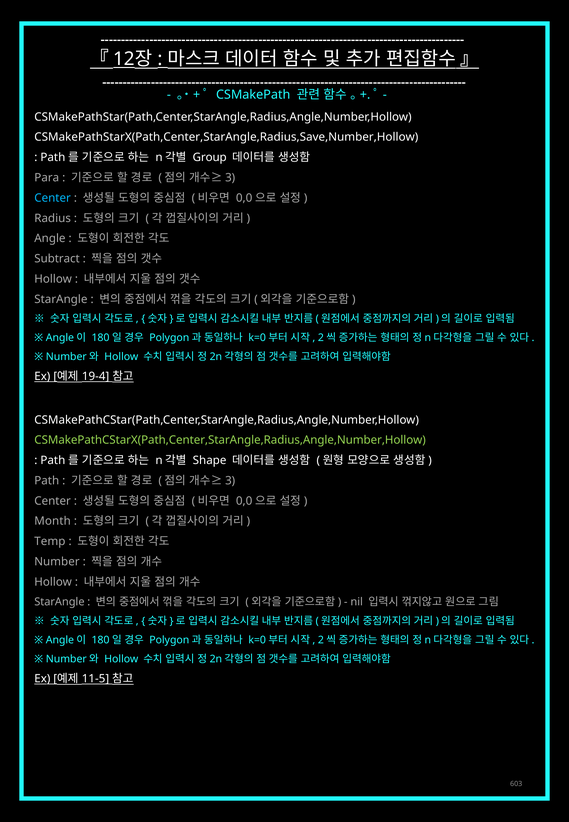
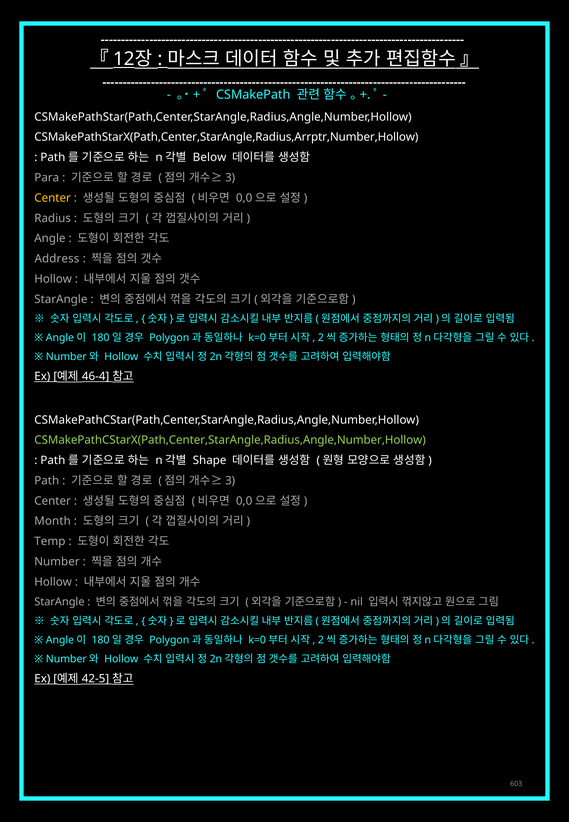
CSMakePathStarX(Path,Center,StarAngle,Radius,Save,Number,Hollow: CSMakePathStarX(Path,Center,StarAngle,Radius,Save,Number,Hollow -> CSMakePathStarX(Path,Center,StarAngle,Radius,Arrptr,Number,Hollow
Group: Group -> Below
Center at (53, 198) colour: light blue -> yellow
Subtract: Subtract -> Address
19-4: 19-4 -> 46-4
11-5: 11-5 -> 42-5
